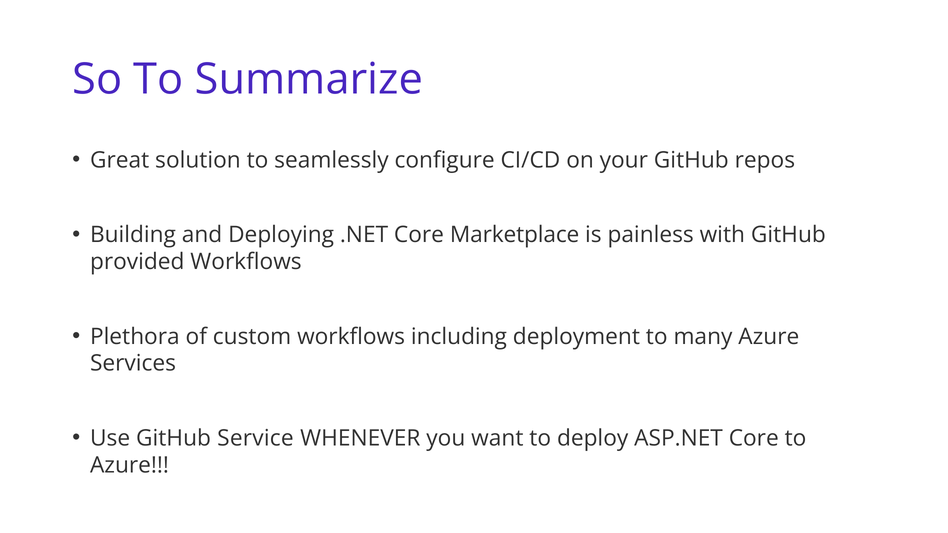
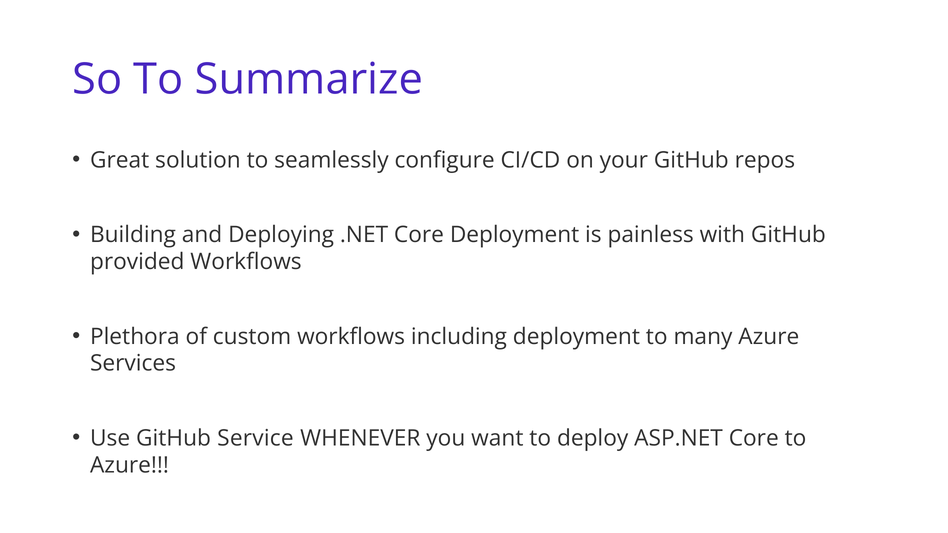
Core Marketplace: Marketplace -> Deployment
